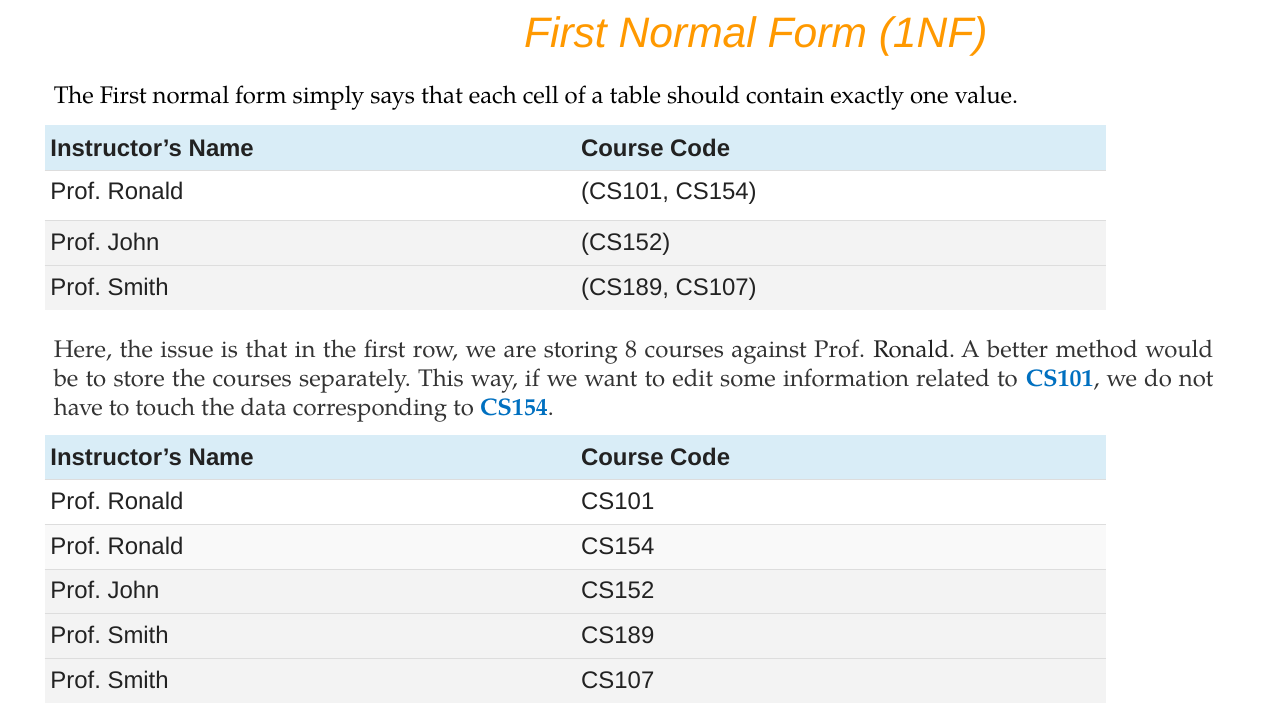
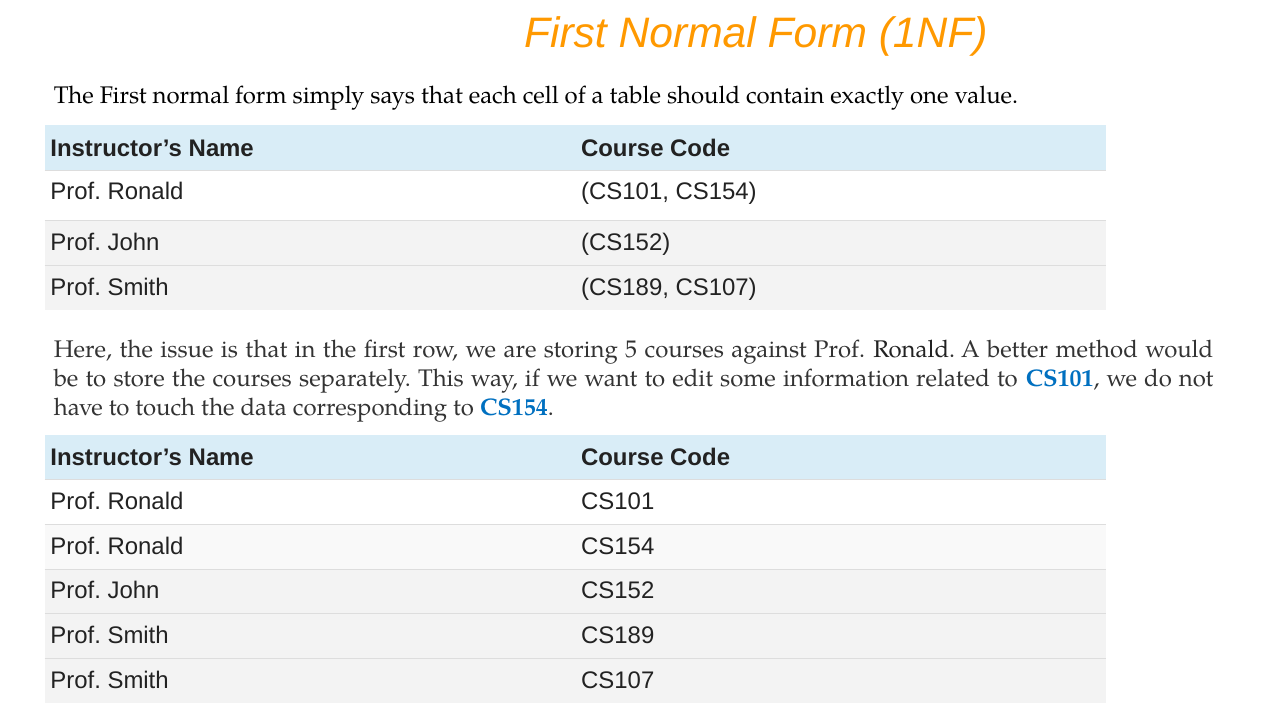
8: 8 -> 5
